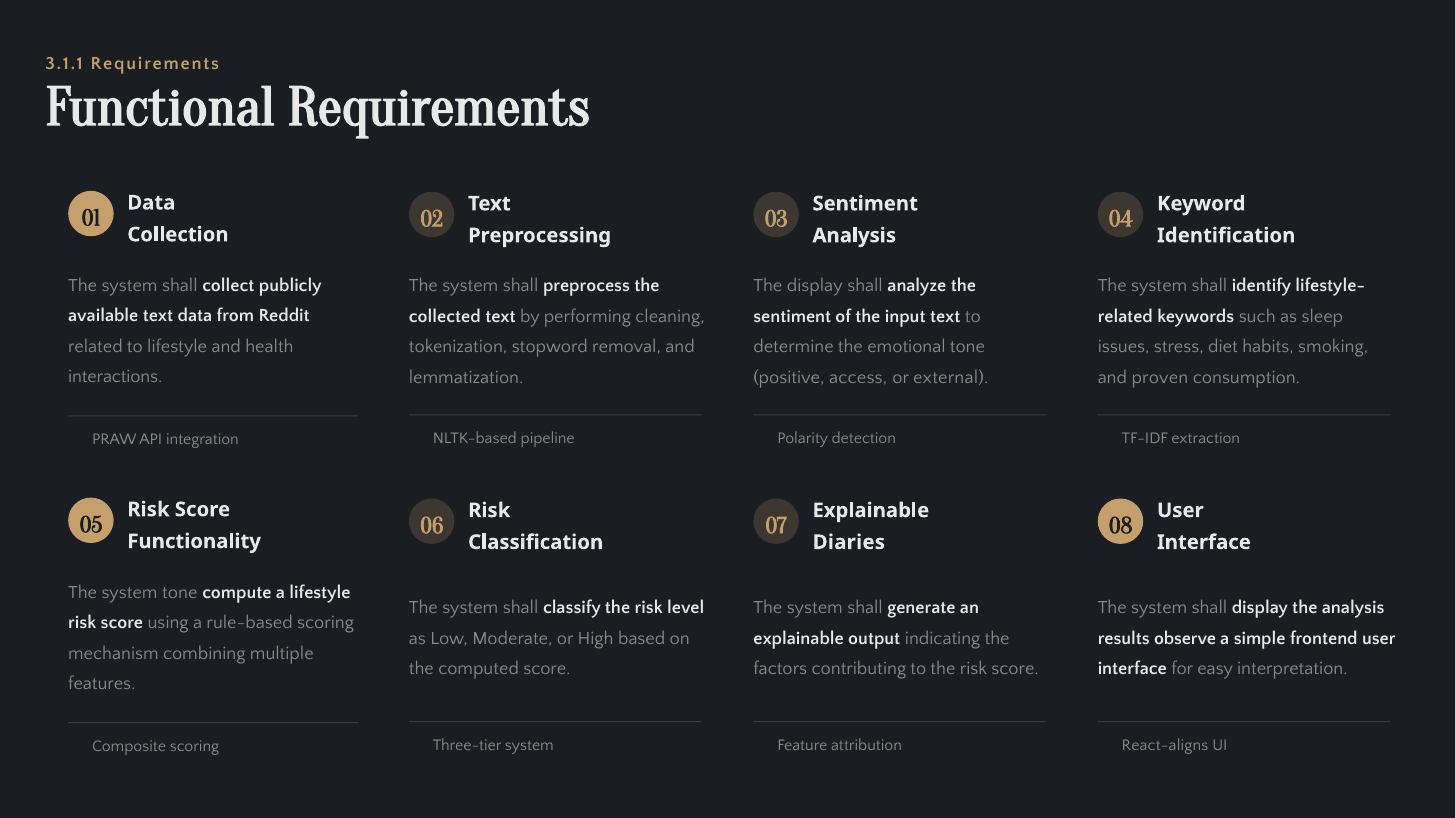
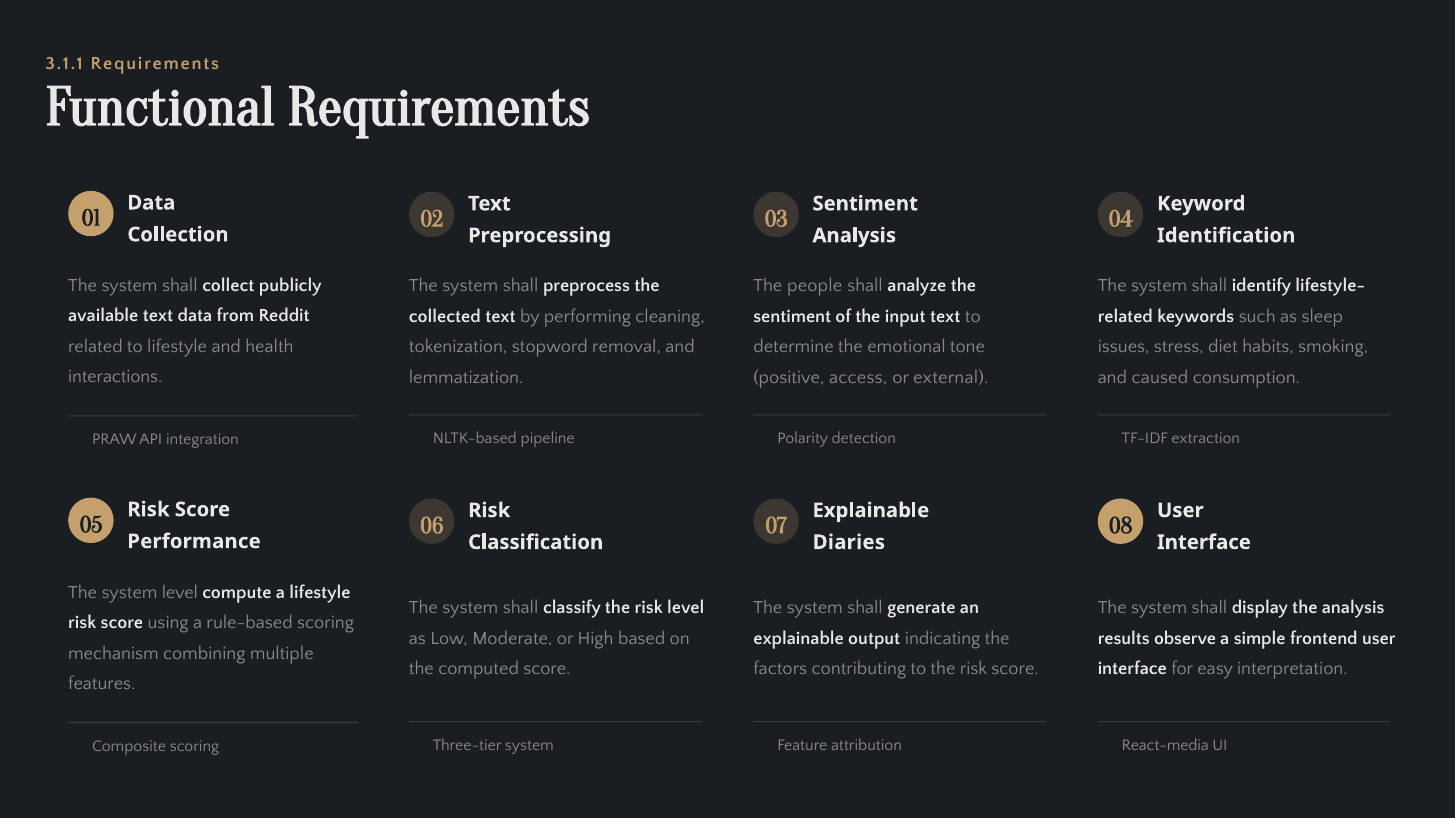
The display: display -> people
proven: proven -> caused
Functionality: Functionality -> Performance
system tone: tone -> level
React-aligns: React-aligns -> React-media
